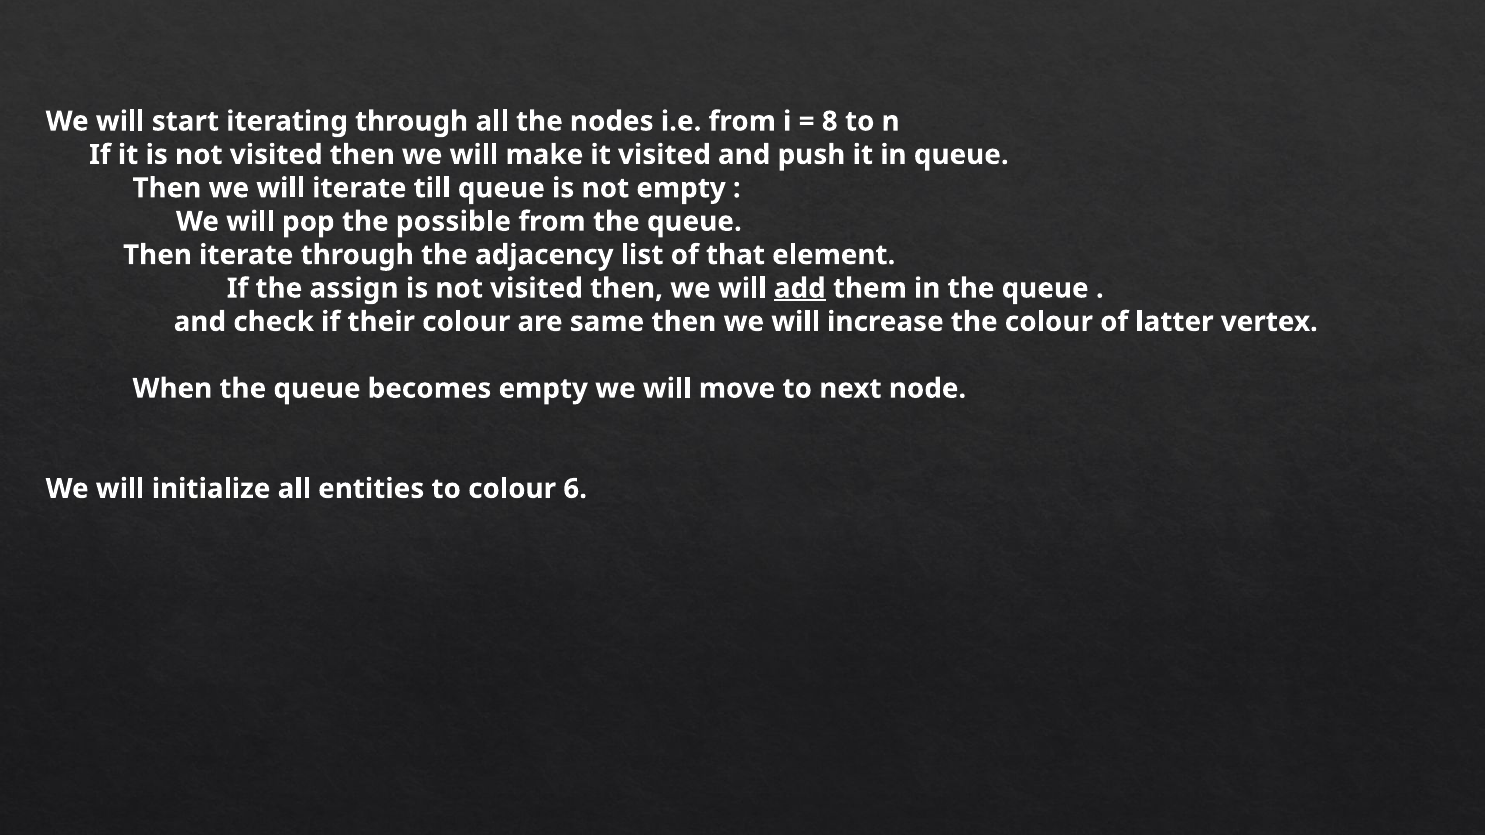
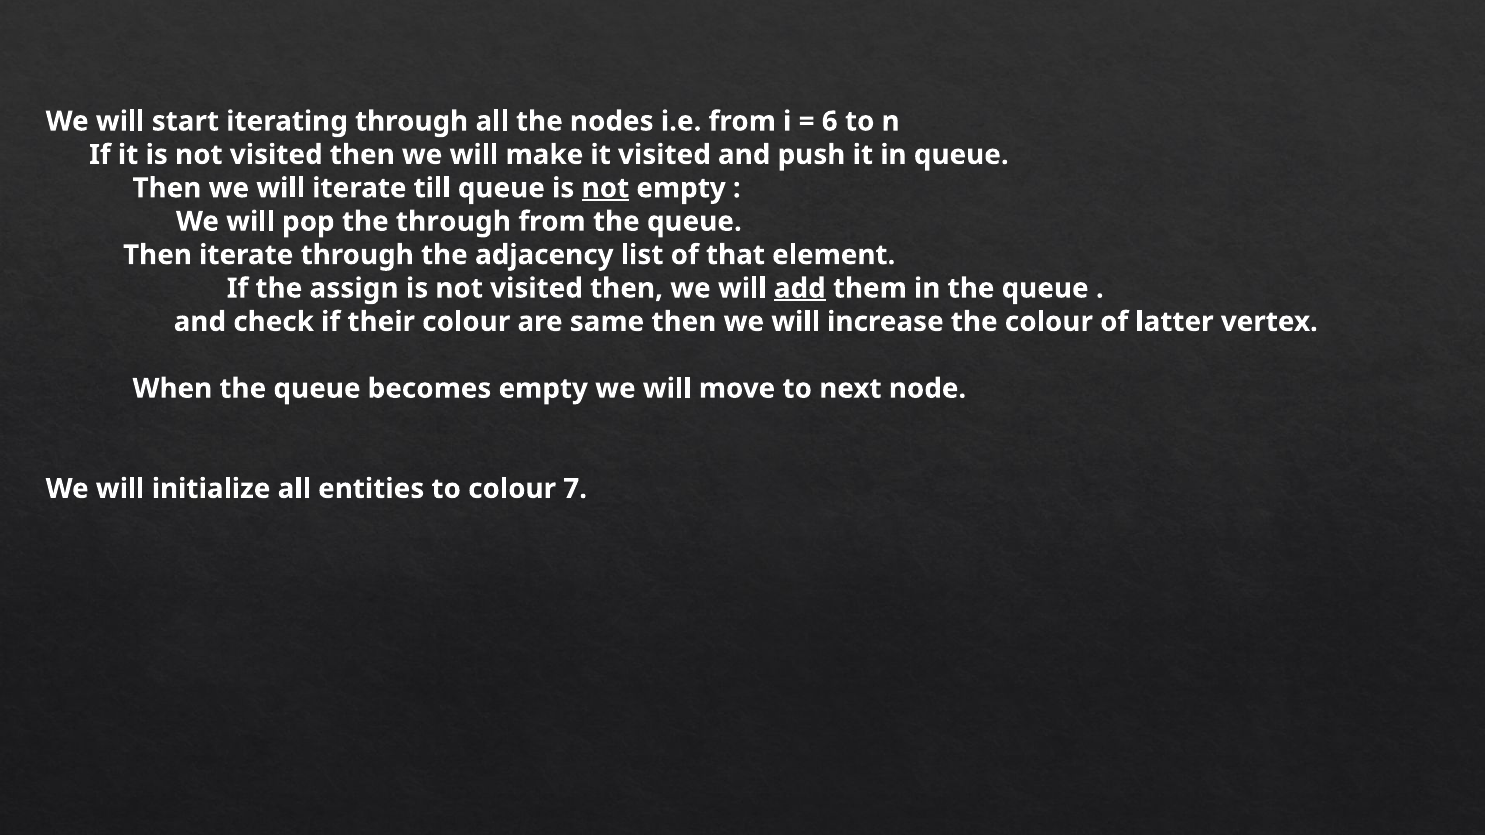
8: 8 -> 6
not at (605, 188) underline: none -> present
the possible: possible -> through
6: 6 -> 7
